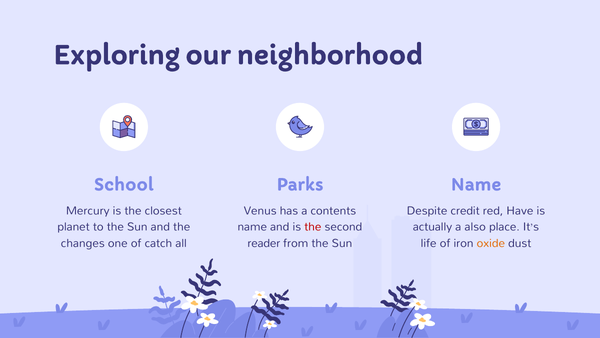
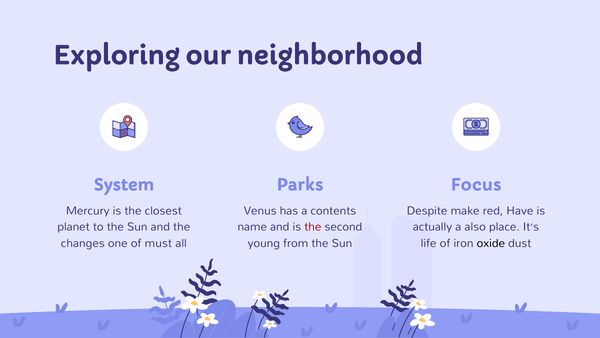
School: School -> System
Name at (476, 185): Name -> Focus
credit: credit -> make
catch: catch -> must
reader: reader -> young
oxide colour: orange -> black
